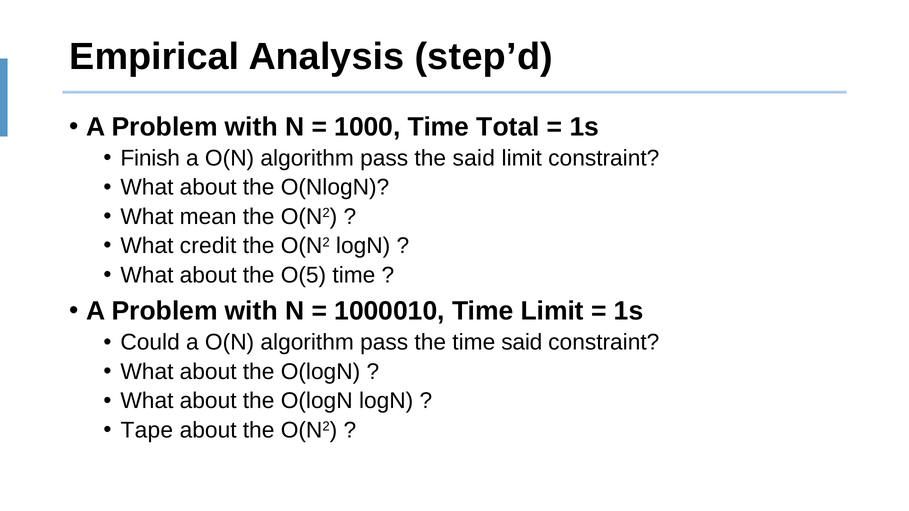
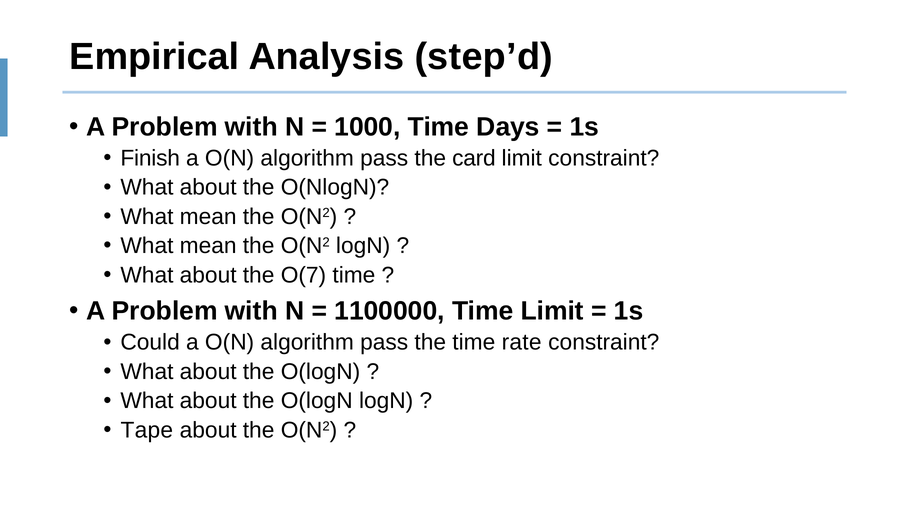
Total: Total -> Days
the said: said -> card
credit at (208, 246): credit -> mean
O(5: O(5 -> O(7
1000010: 1000010 -> 1100000
time said: said -> rate
